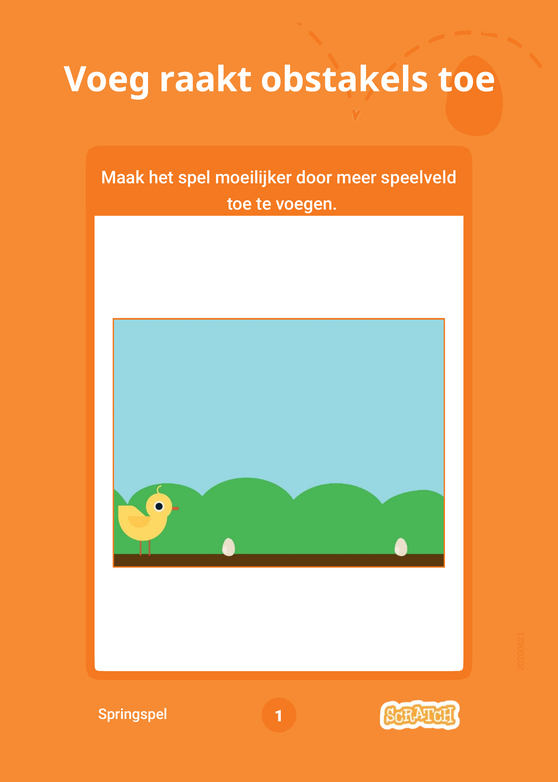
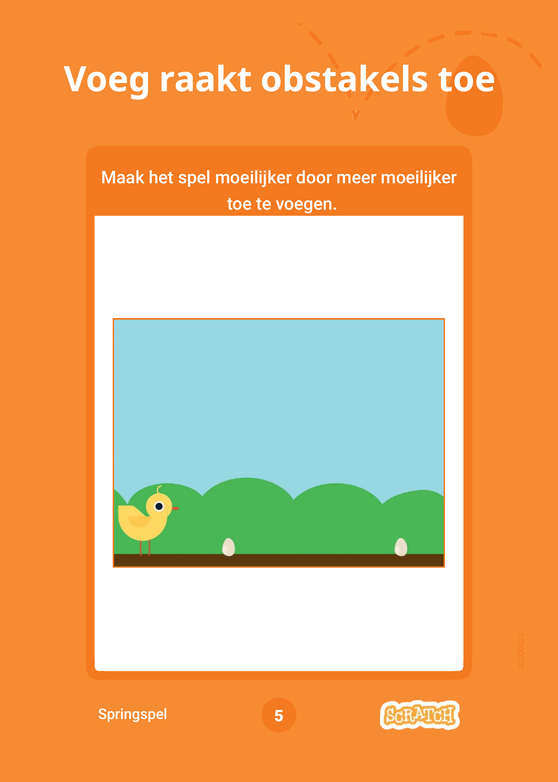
meer speelveld: speelveld -> moeilijker
Springspel 1: 1 -> 5
